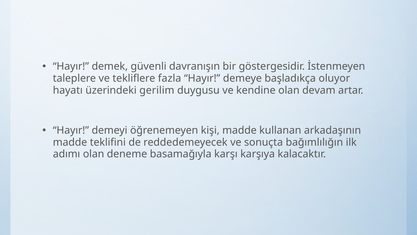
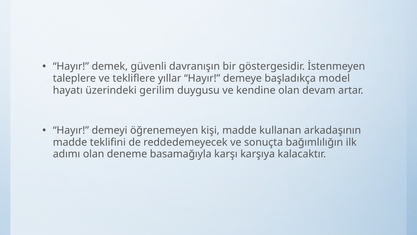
fazla: fazla -> yıllar
oluyor: oluyor -> model
